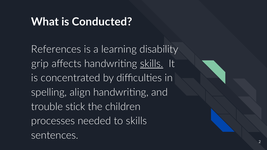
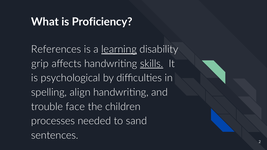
Conducted: Conducted -> Proficiency
learning underline: none -> present
concentrated: concentrated -> psychological
stick: stick -> face
to skills: skills -> sand
